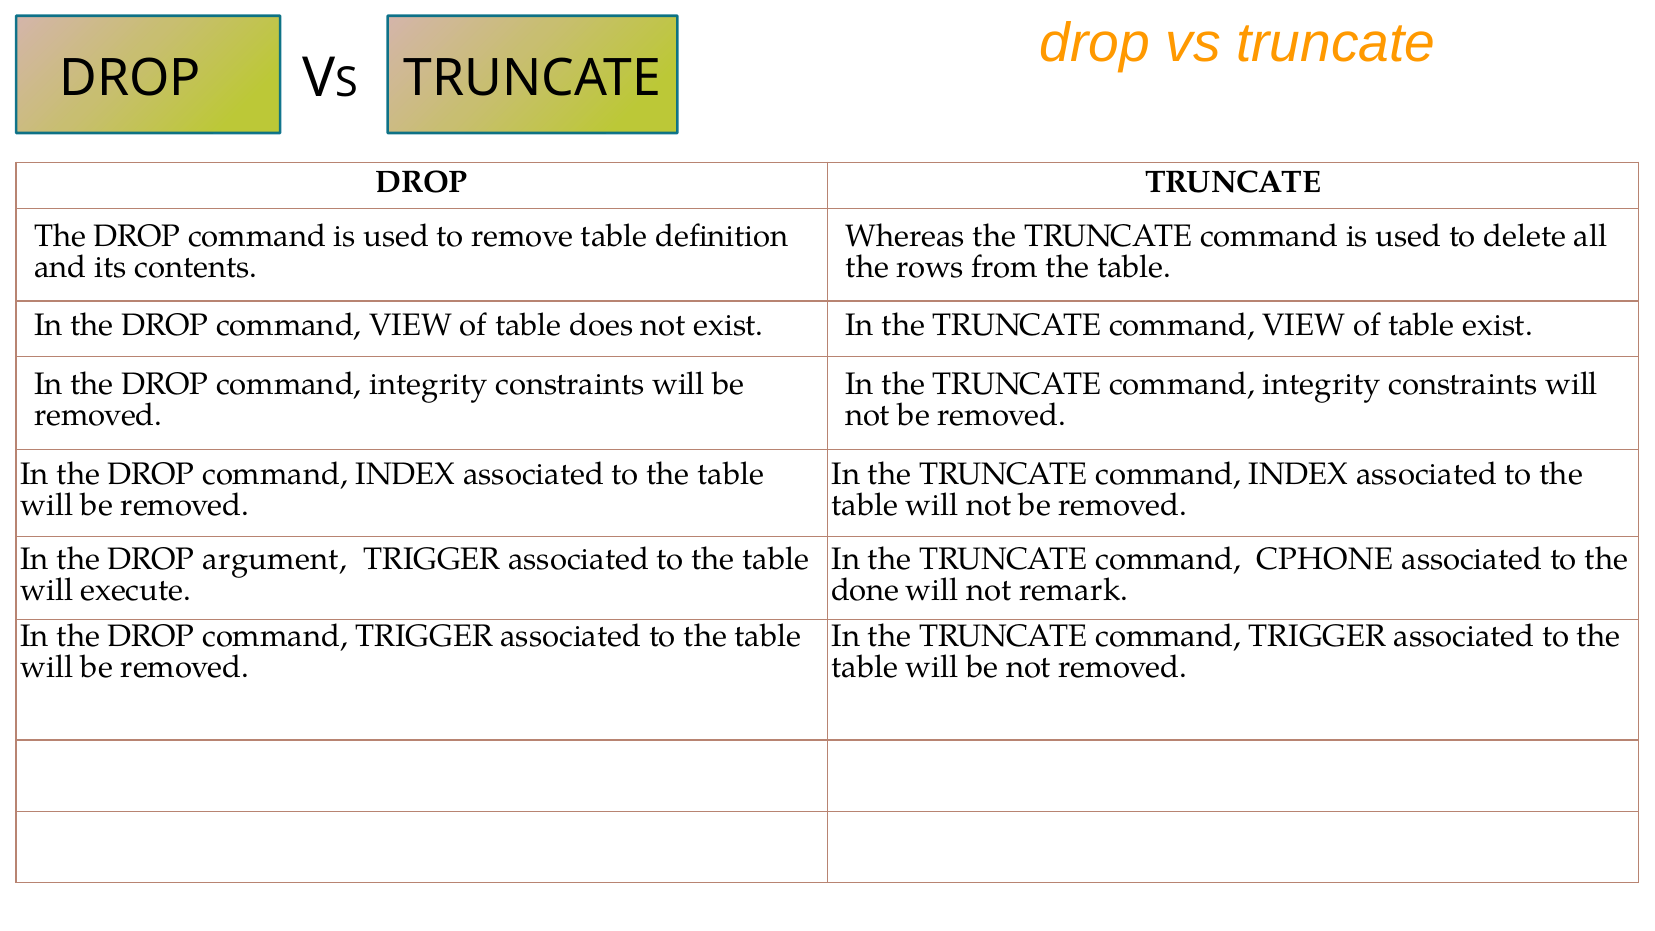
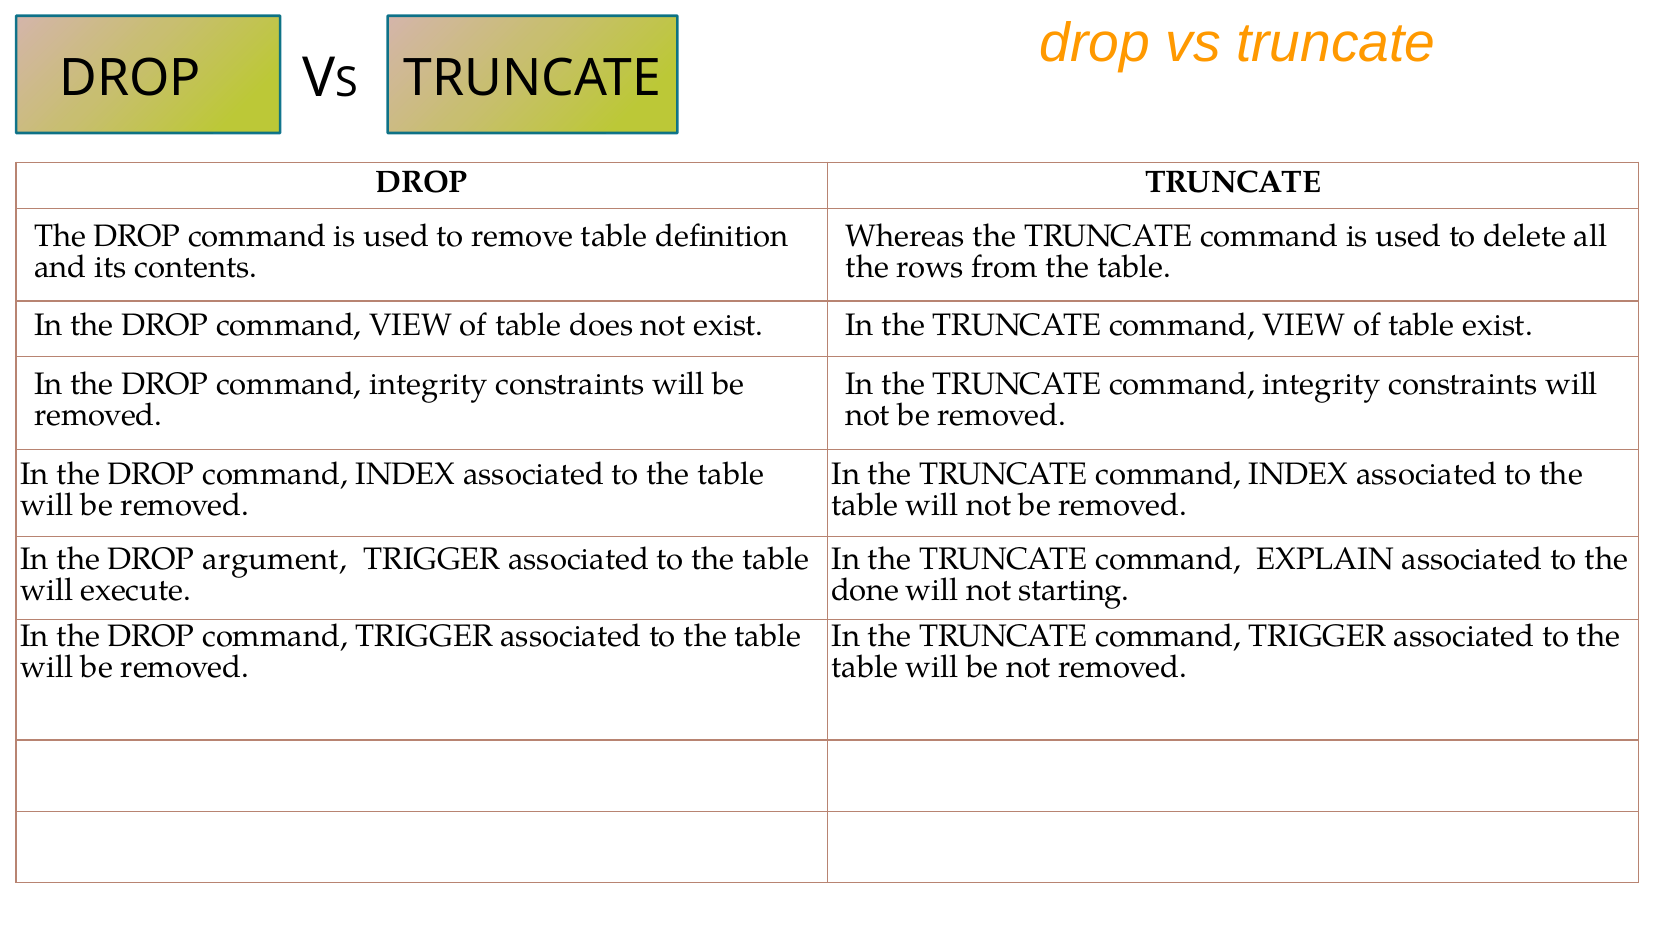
CPHONE: CPHONE -> EXPLAIN
remark: remark -> starting
